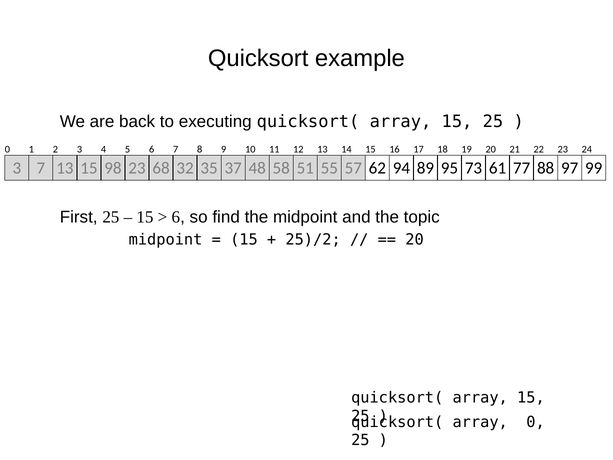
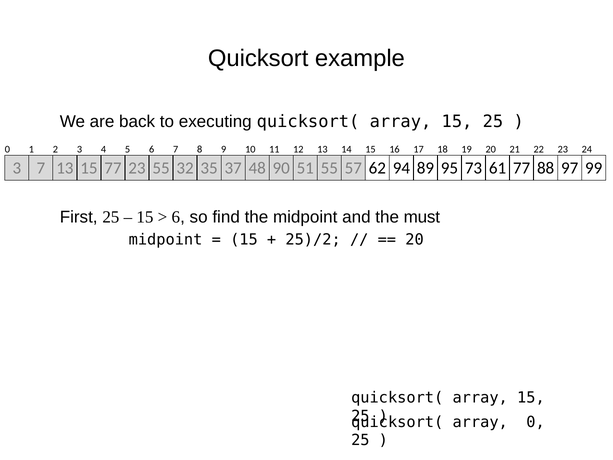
15 98: 98 -> 77
23 68: 68 -> 55
58: 58 -> 90
topic: topic -> must
